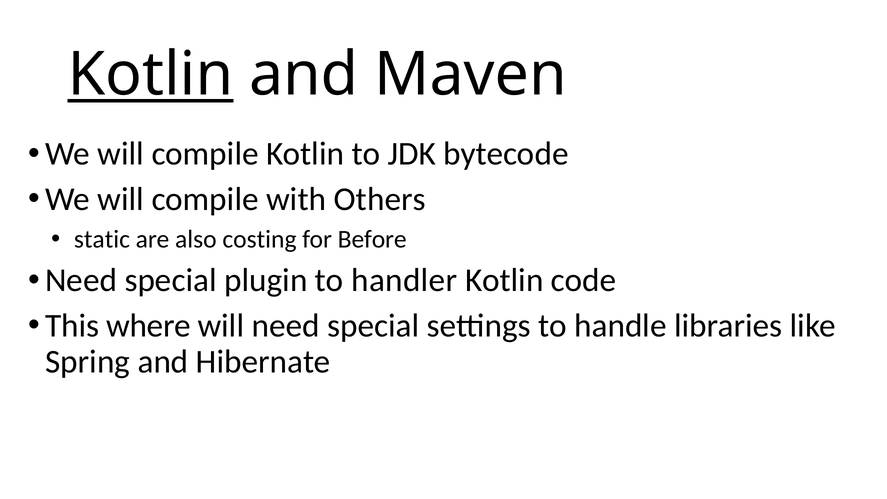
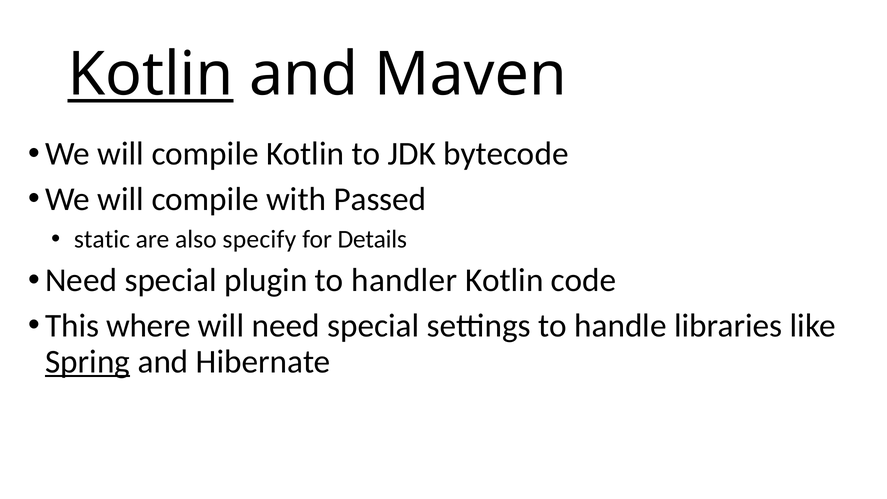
Others: Others -> Passed
costing: costing -> specify
Before: Before -> Details
Spring underline: none -> present
